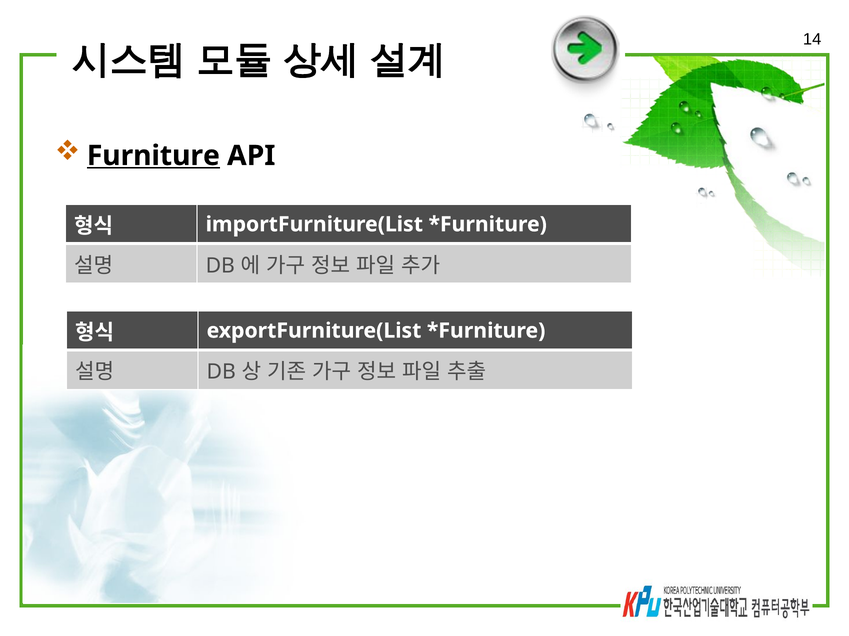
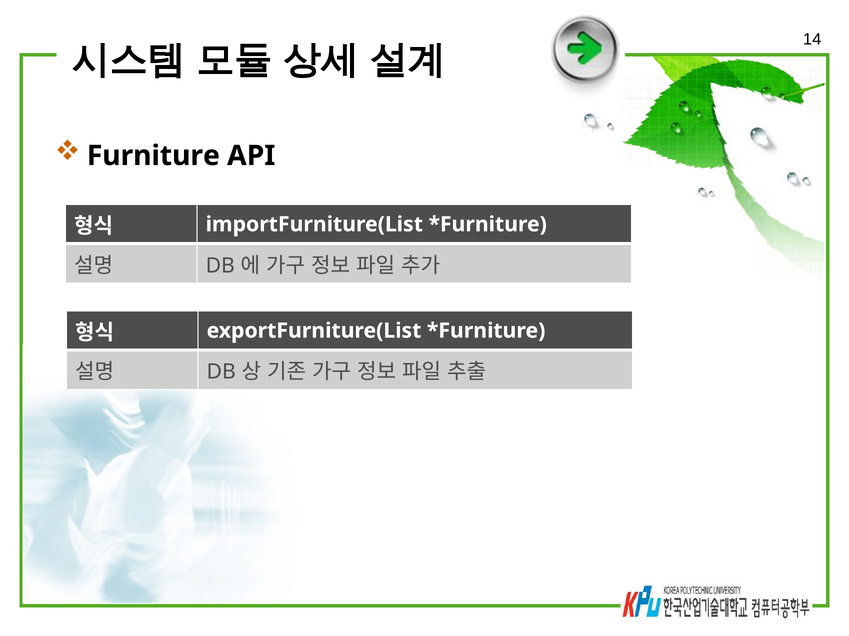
Furniture underline: present -> none
